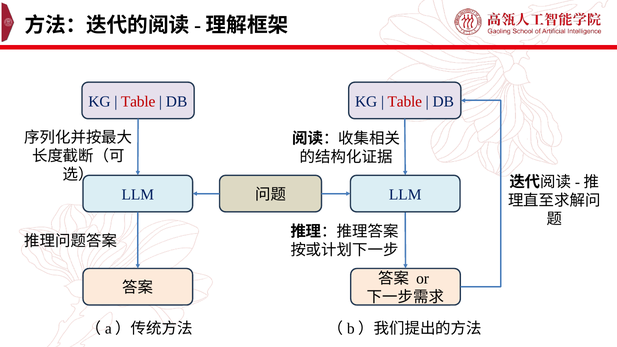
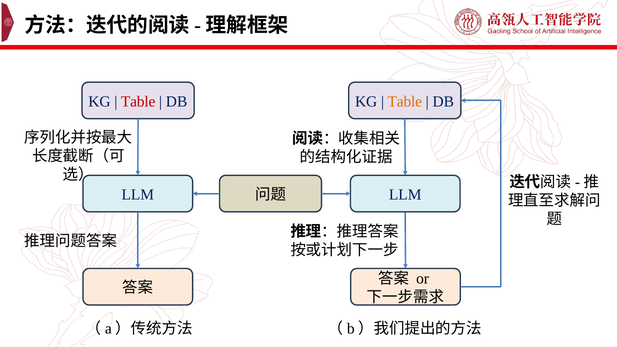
Table at (405, 102) colour: red -> orange
